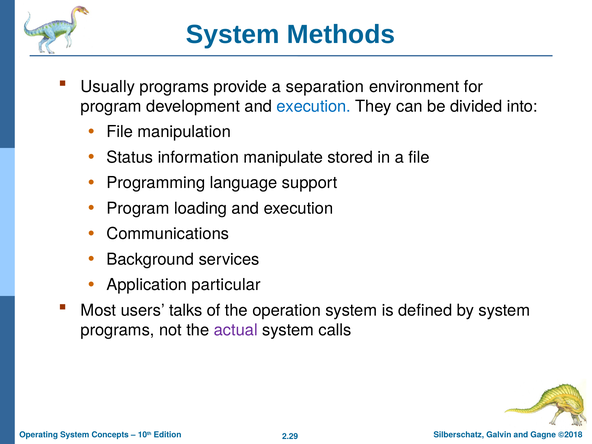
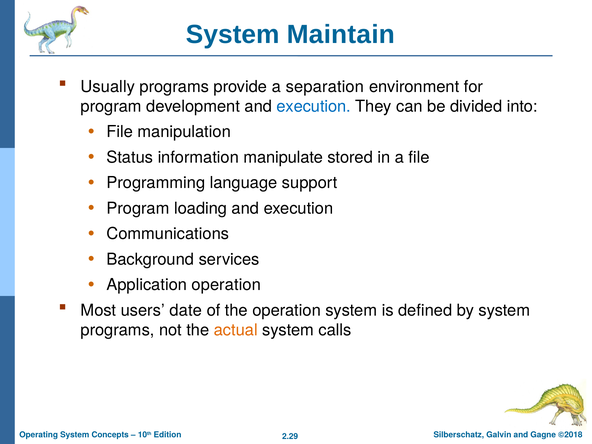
Methods: Methods -> Maintain
Application particular: particular -> operation
talks: talks -> date
actual colour: purple -> orange
